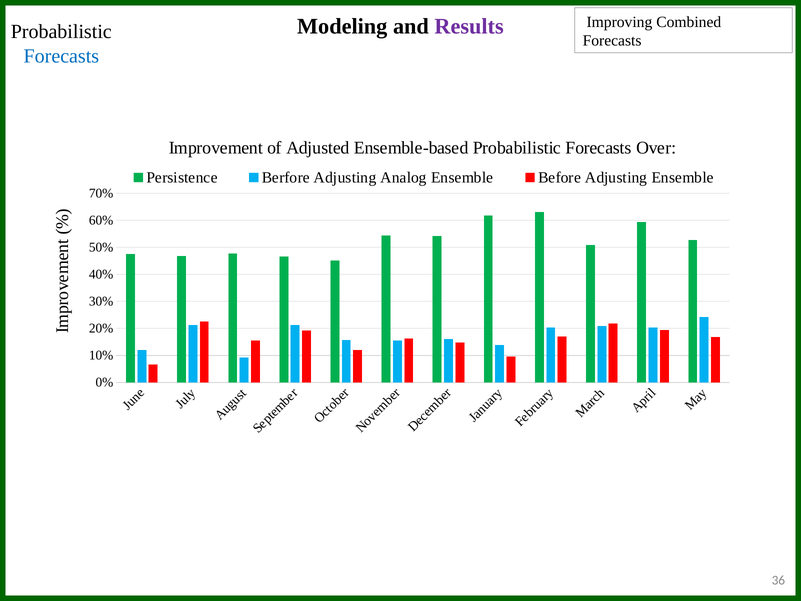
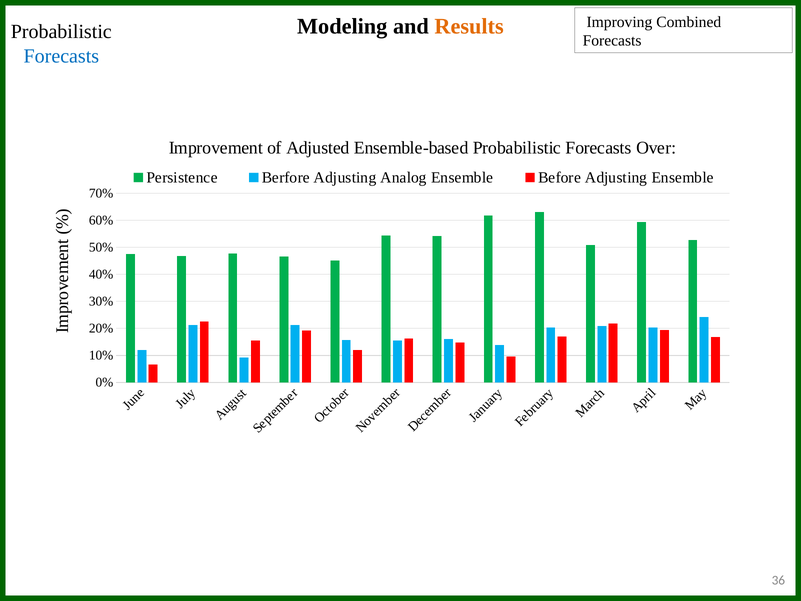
Results colour: purple -> orange
